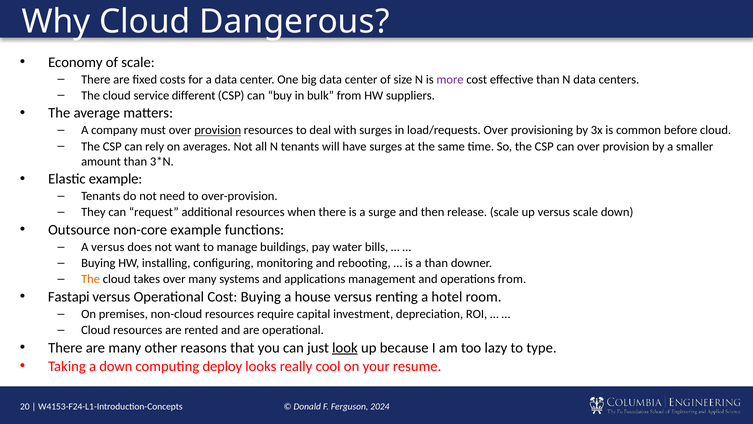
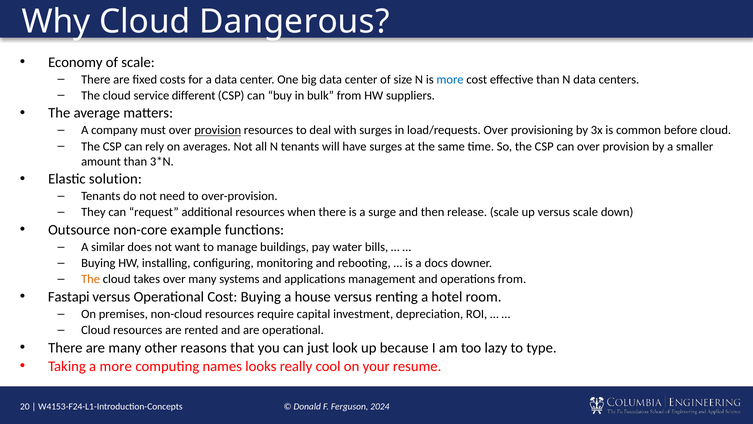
more at (450, 79) colour: purple -> blue
Elastic example: example -> solution
A versus: versus -> similar
a than: than -> docs
look underline: present -> none
a down: down -> more
deploy: deploy -> names
